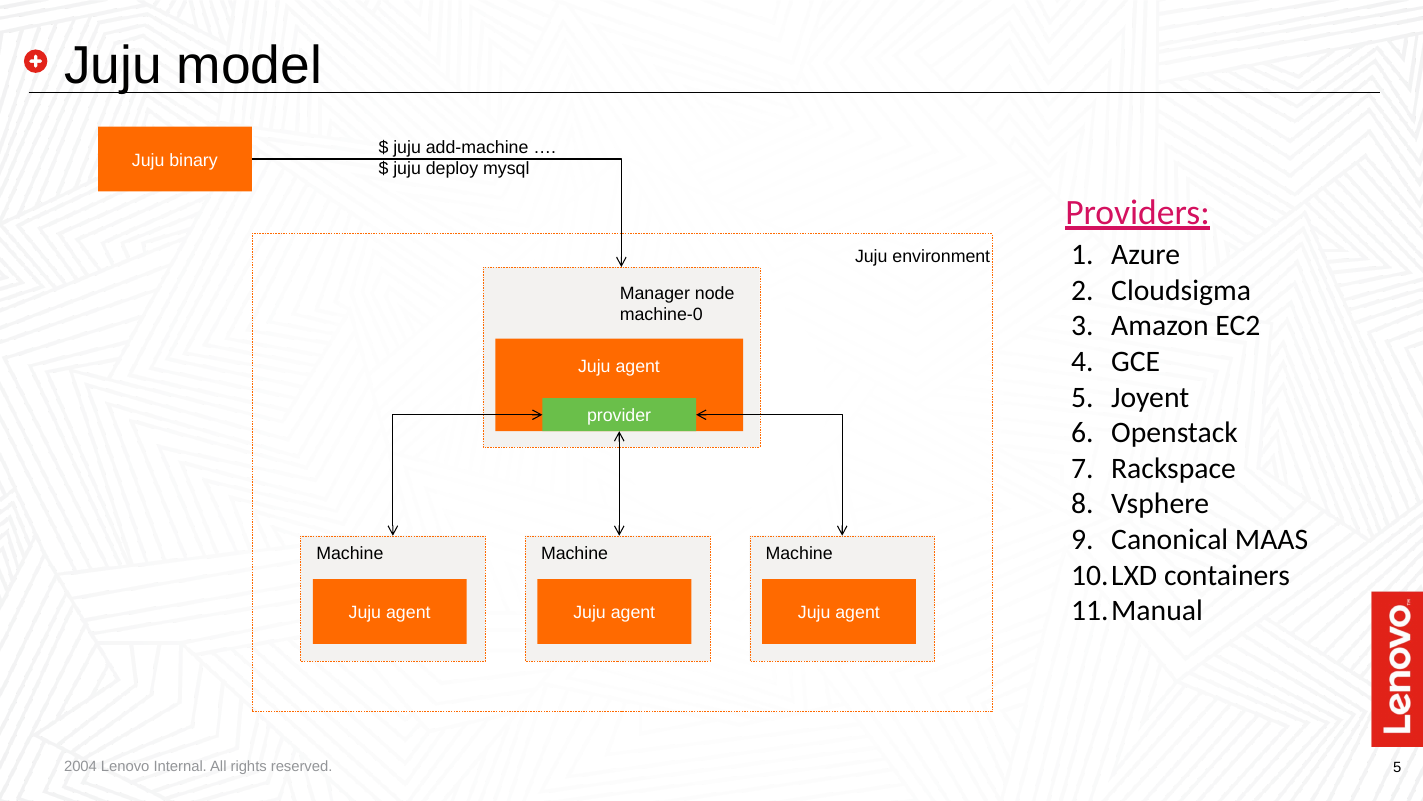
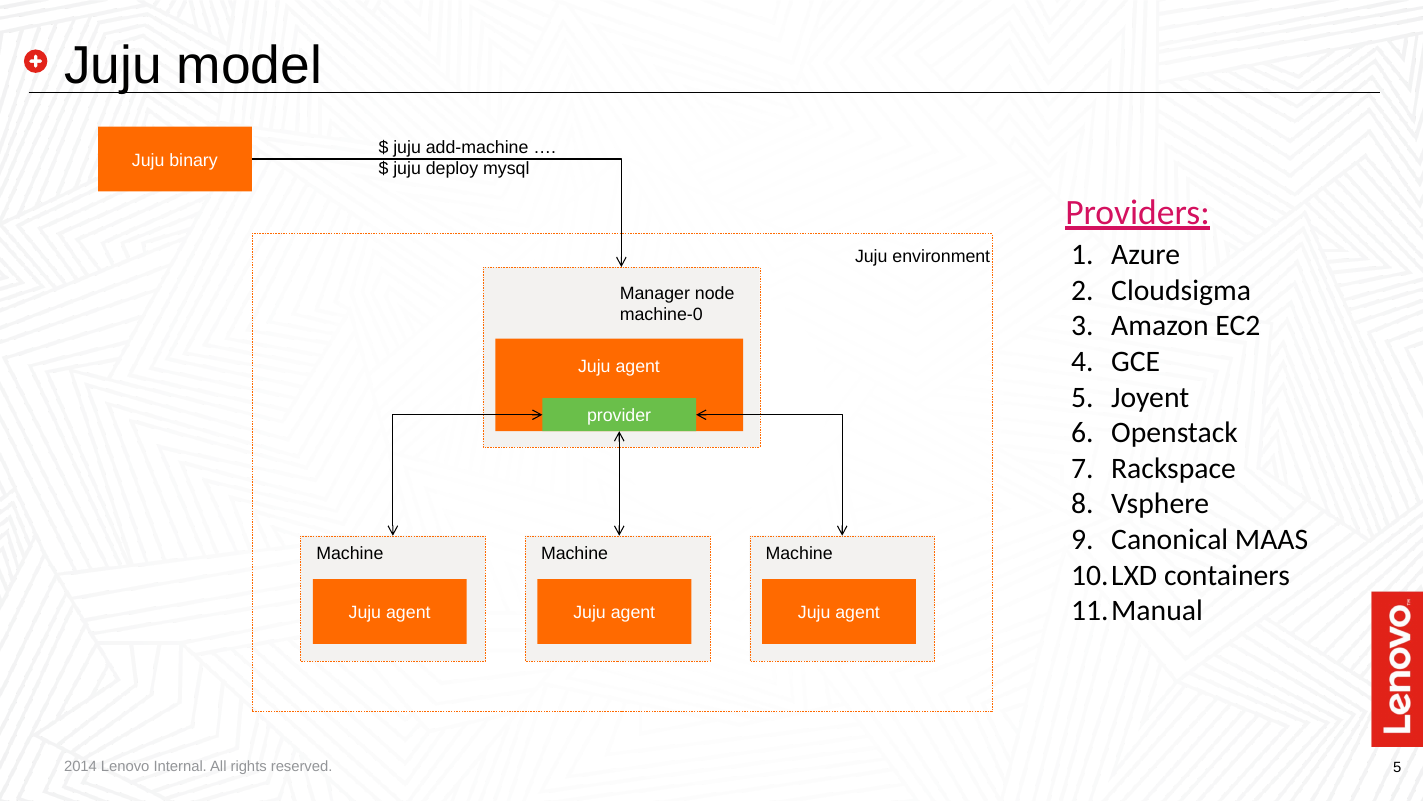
2004: 2004 -> 2014
